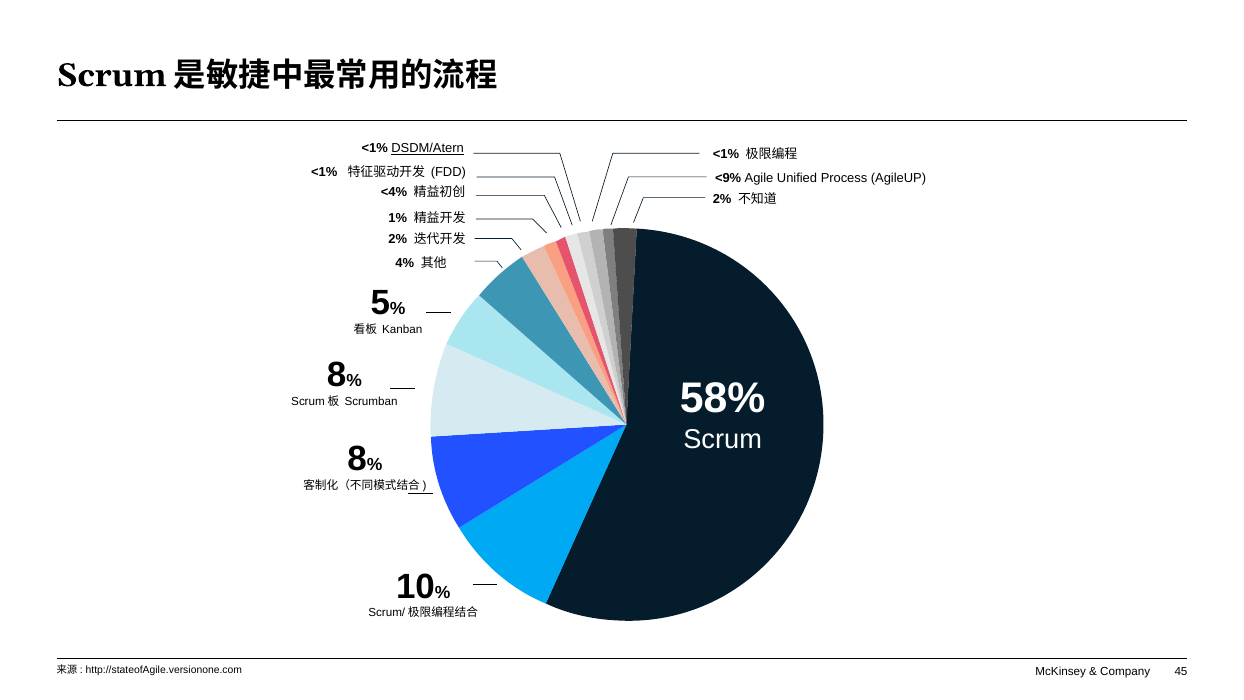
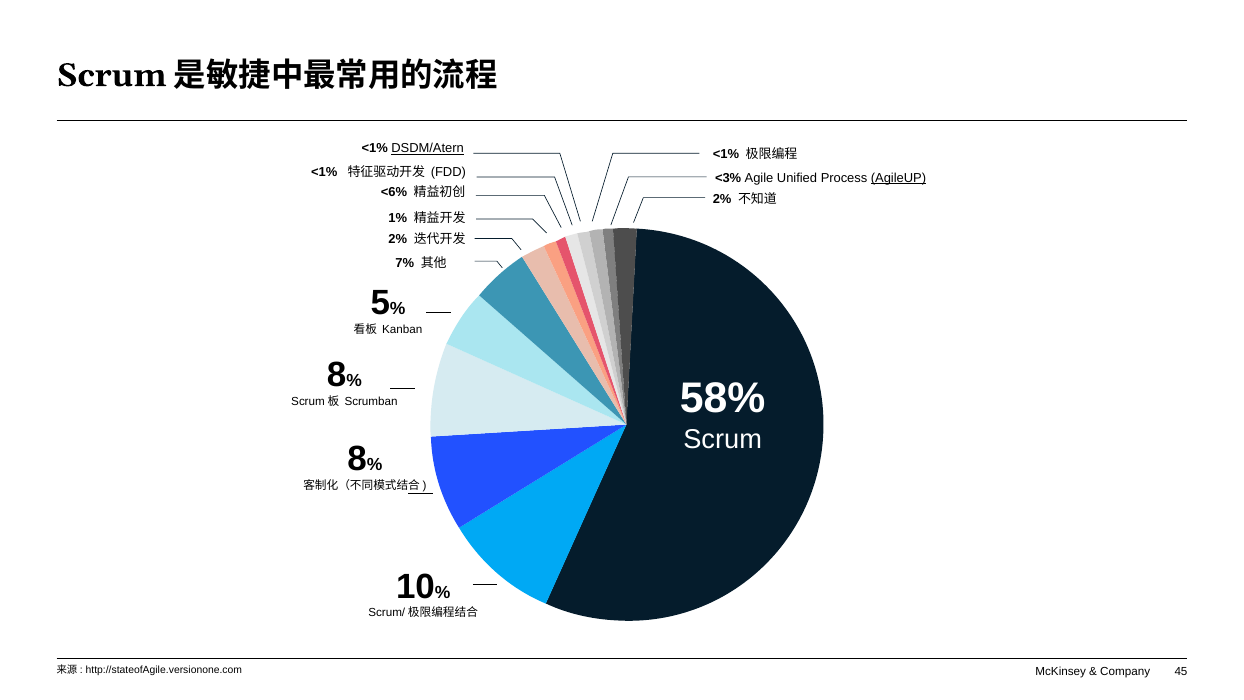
<9%: <9% -> <3%
AgileUP underline: none -> present
<4%: <4% -> <6%
4%: 4% -> 7%
